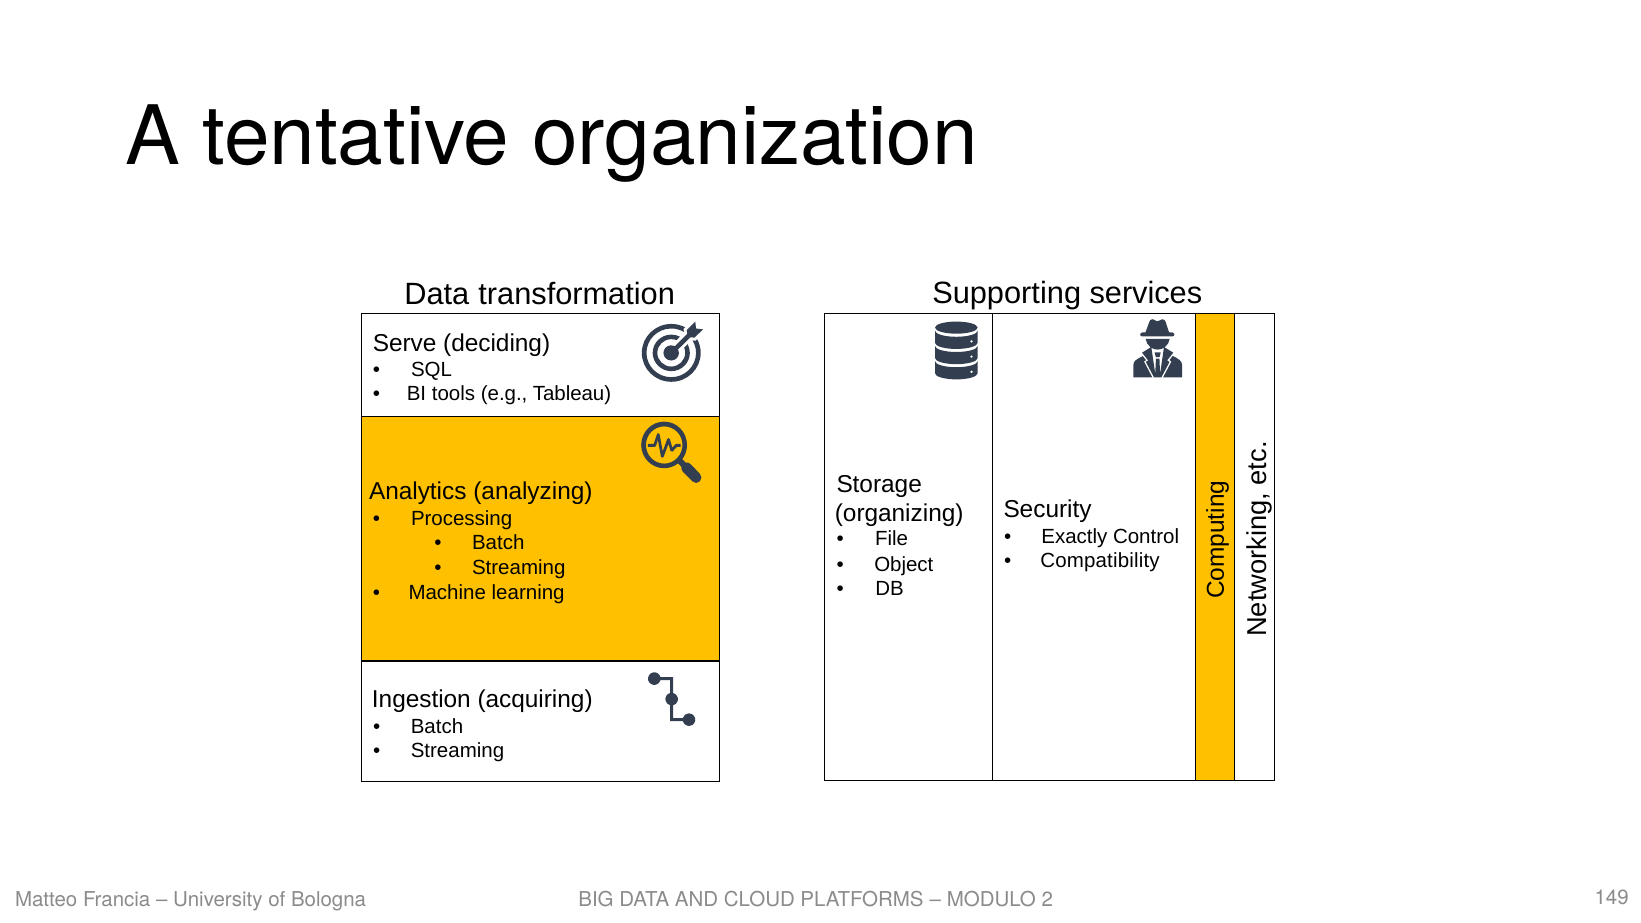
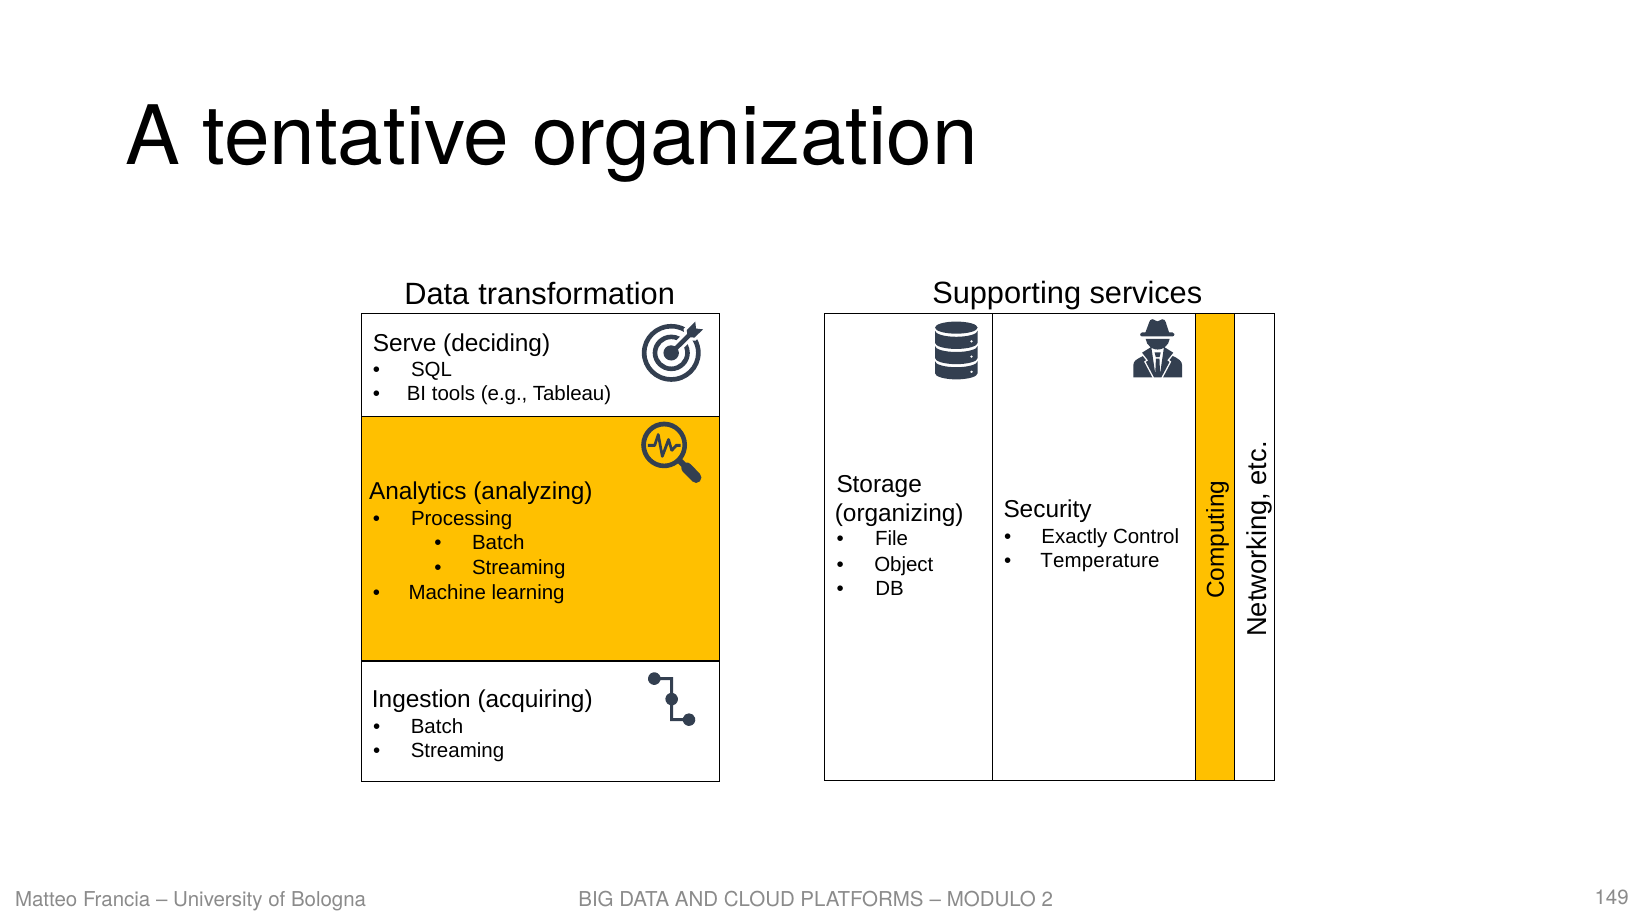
Compatibility: Compatibility -> Temperature
